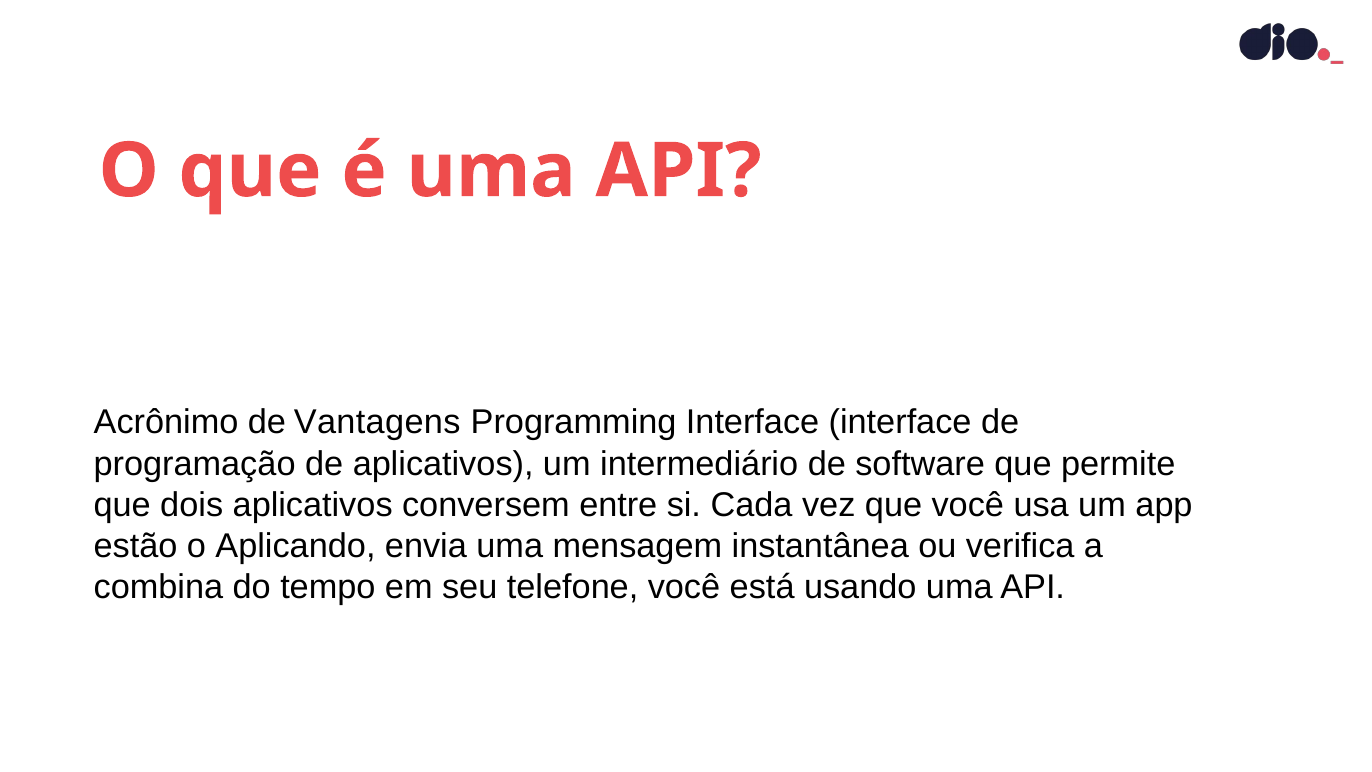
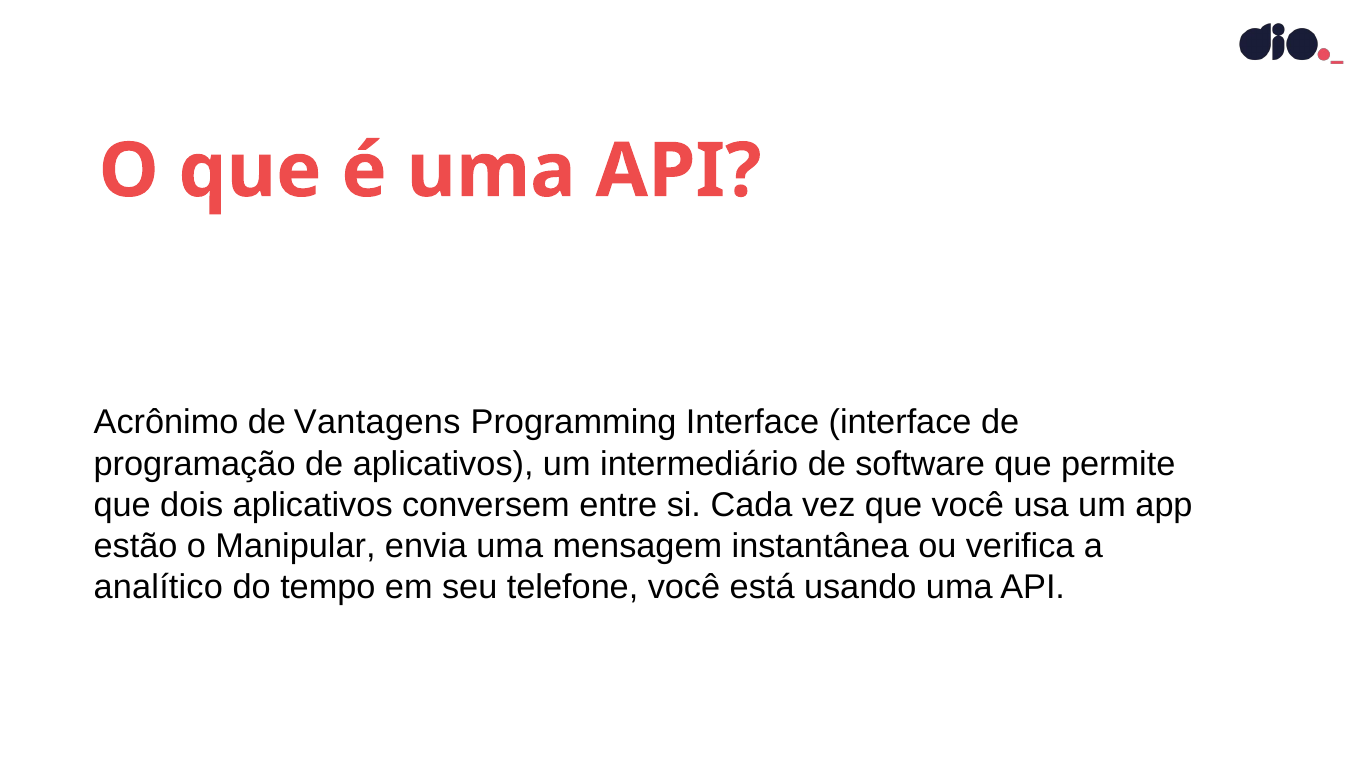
Aplicando: Aplicando -> Manipular
combina: combina -> analítico
